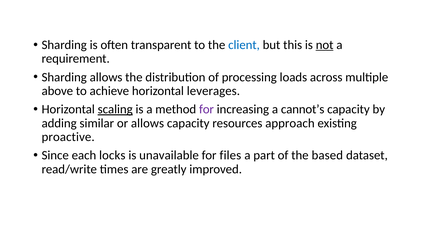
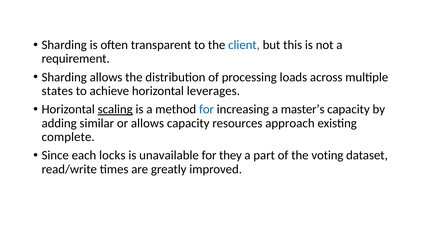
not underline: present -> none
above: above -> states
for at (206, 109) colour: purple -> blue
cannot’s: cannot’s -> master’s
proactive: proactive -> complete
files: files -> they
based: based -> voting
